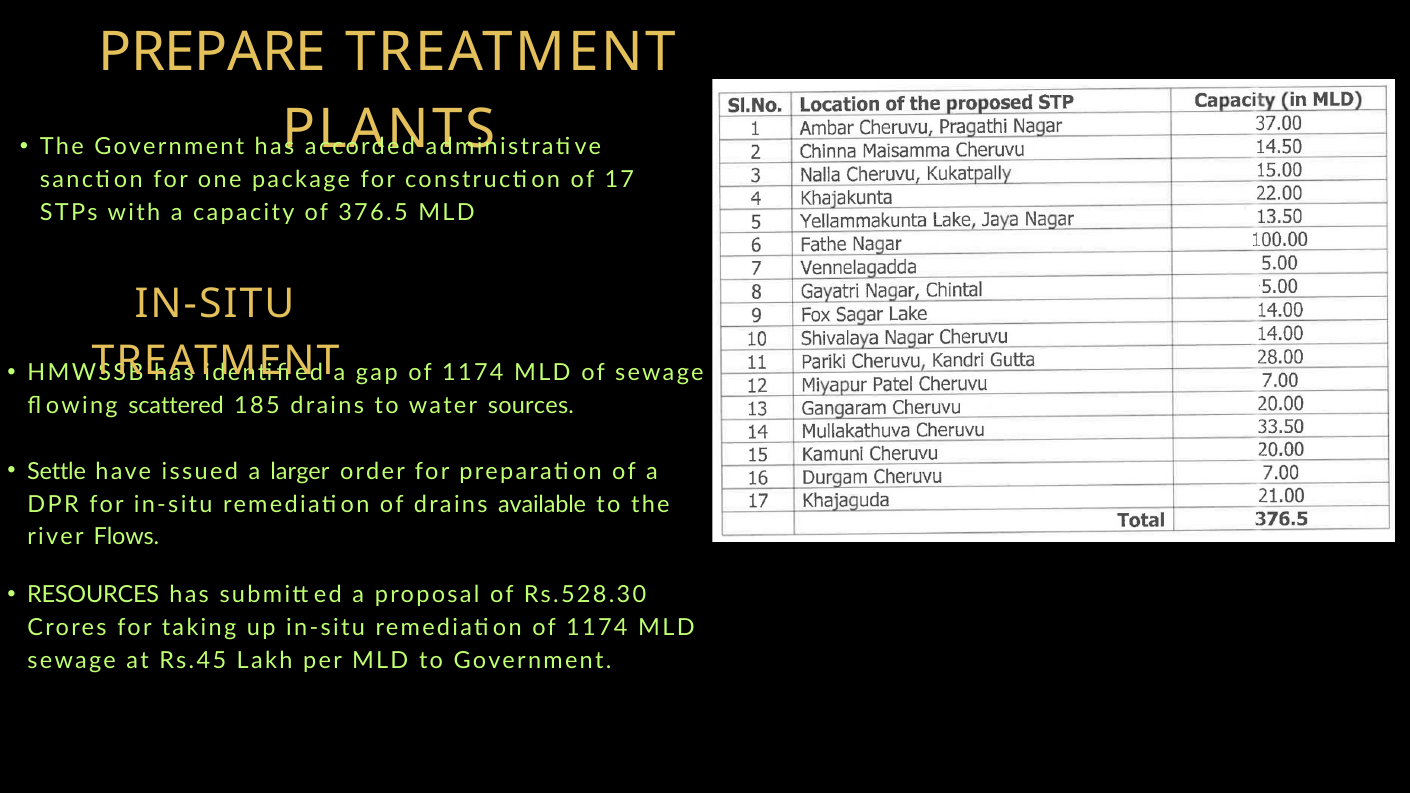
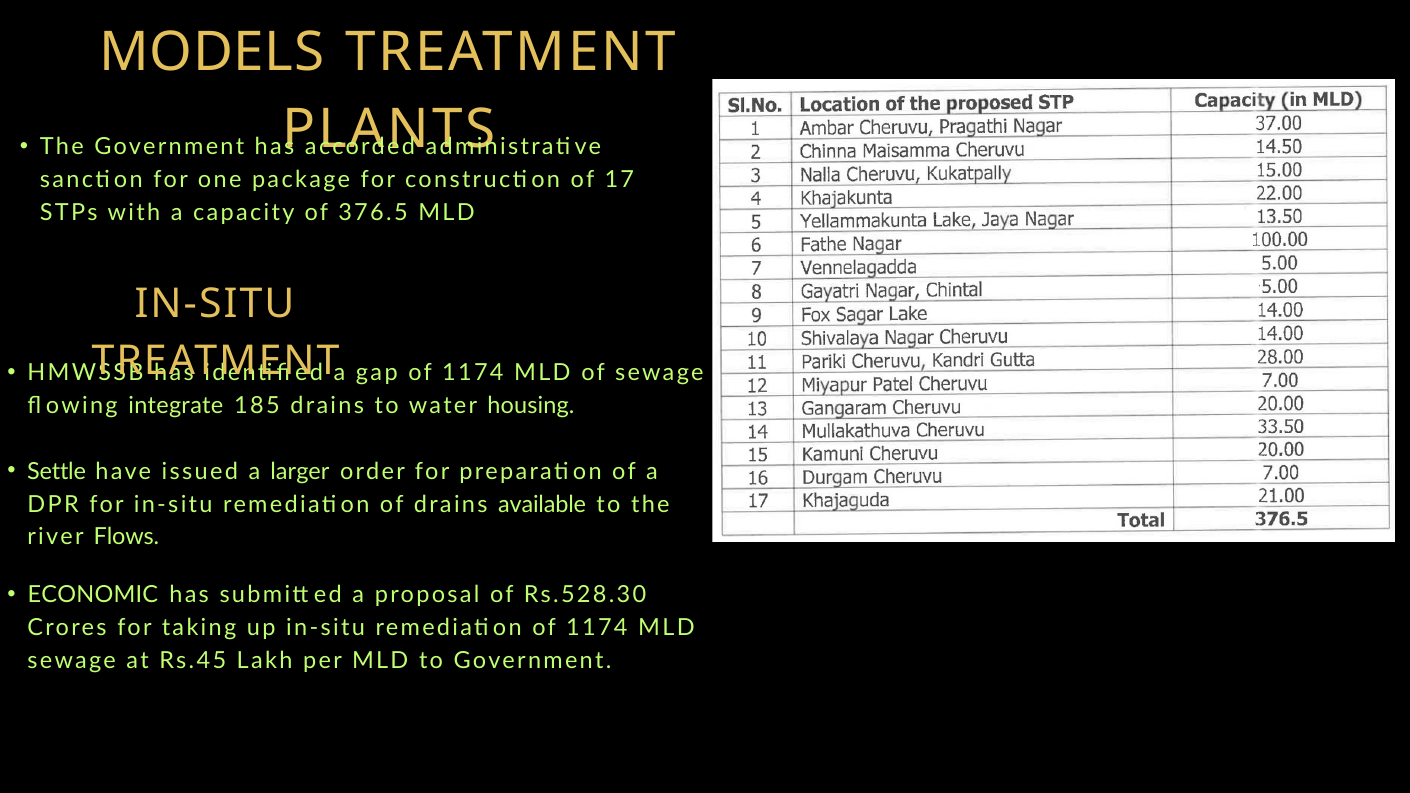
PREPARE: PREPARE -> MODELS
scattered: scattered -> integrate
sources: sources -> housing
RESOURCES: RESOURCES -> ECONOMIC
